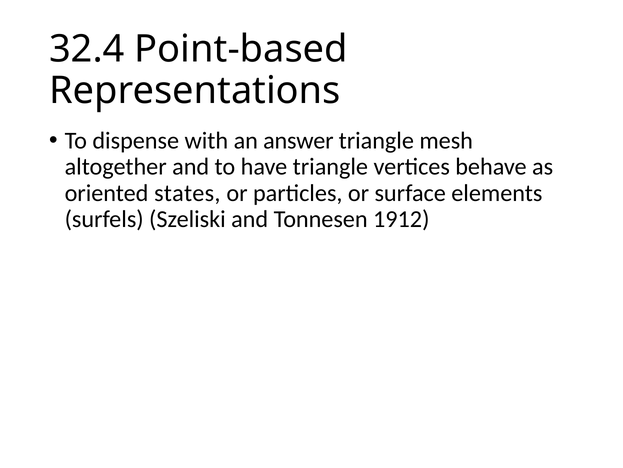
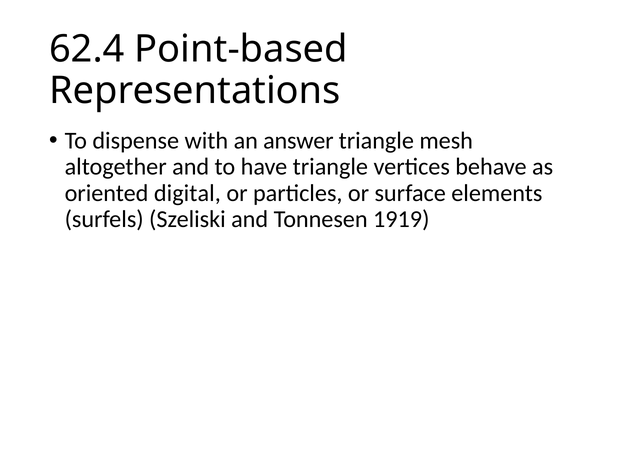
32.4: 32.4 -> 62.4
states: states -> digital
1912: 1912 -> 1919
